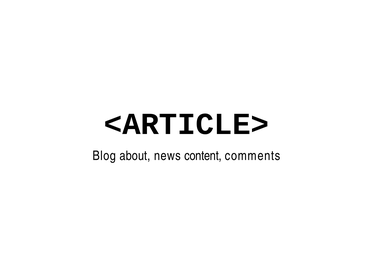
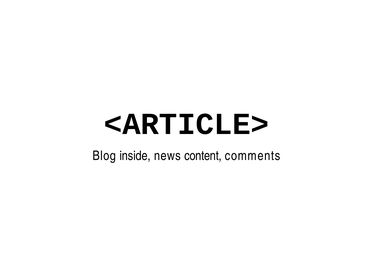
about: about -> inside
